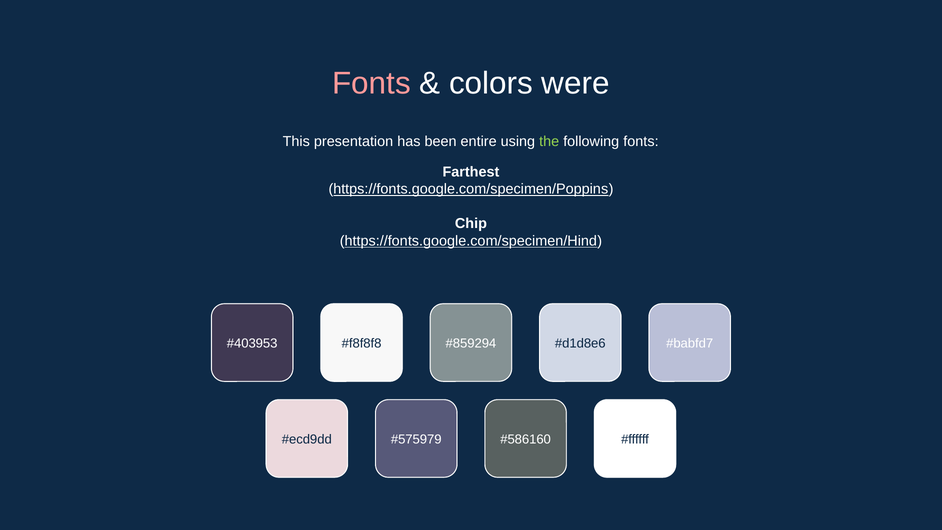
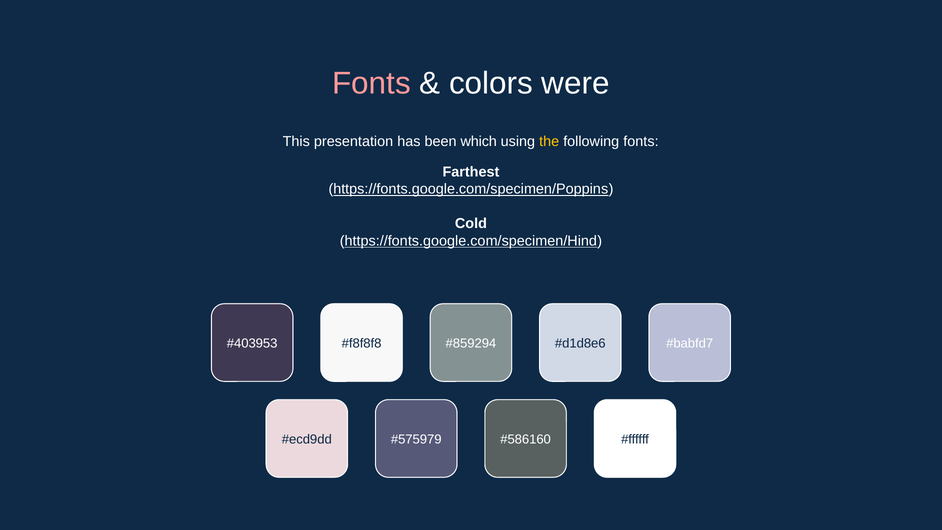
entire: entire -> which
the colour: light green -> yellow
Chip: Chip -> Cold
